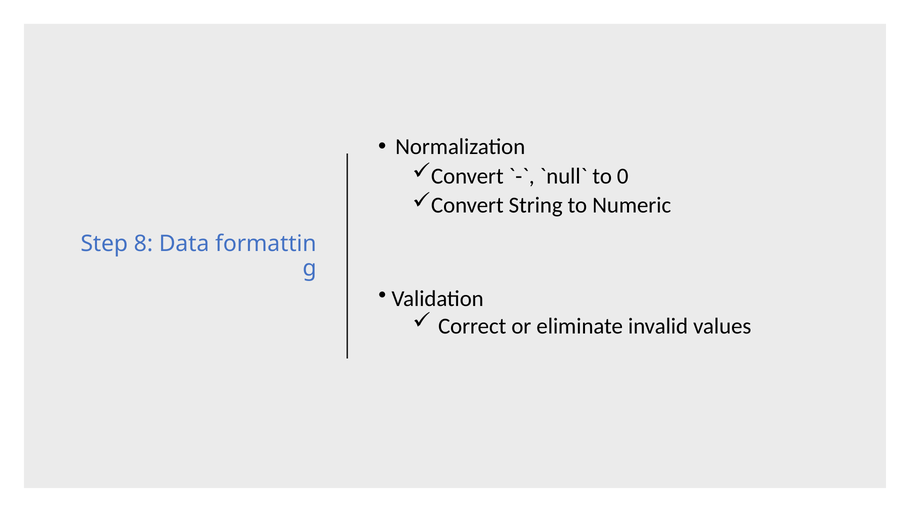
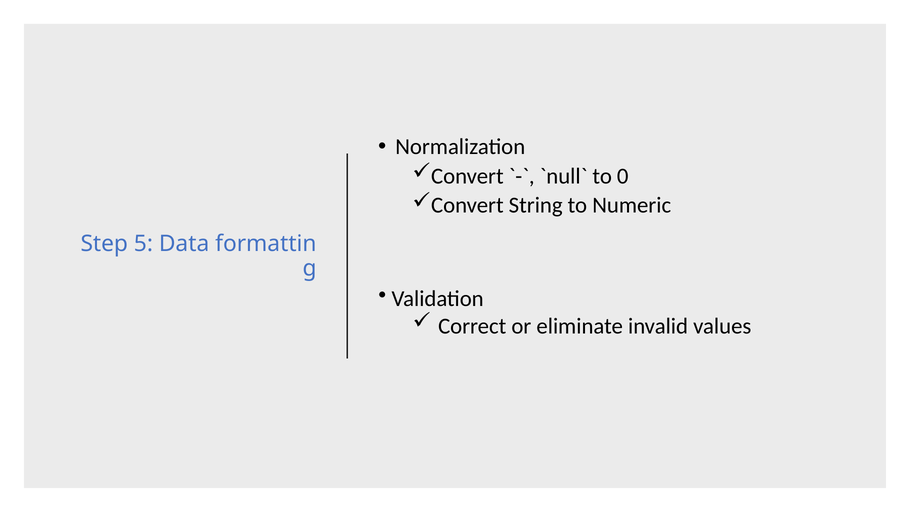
8: 8 -> 5
